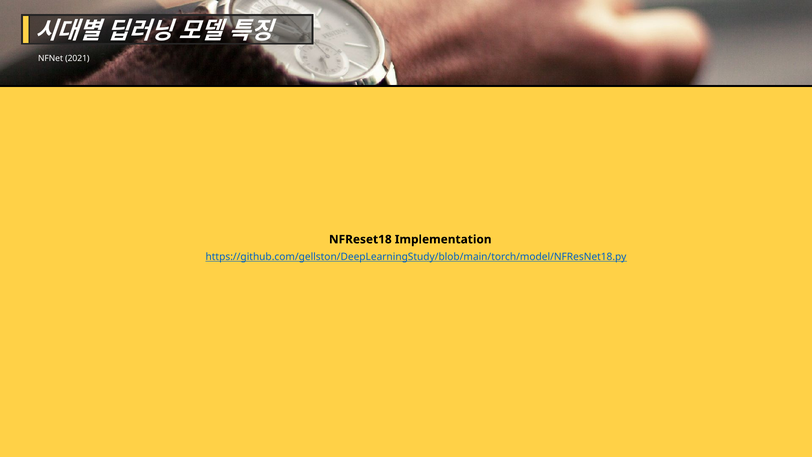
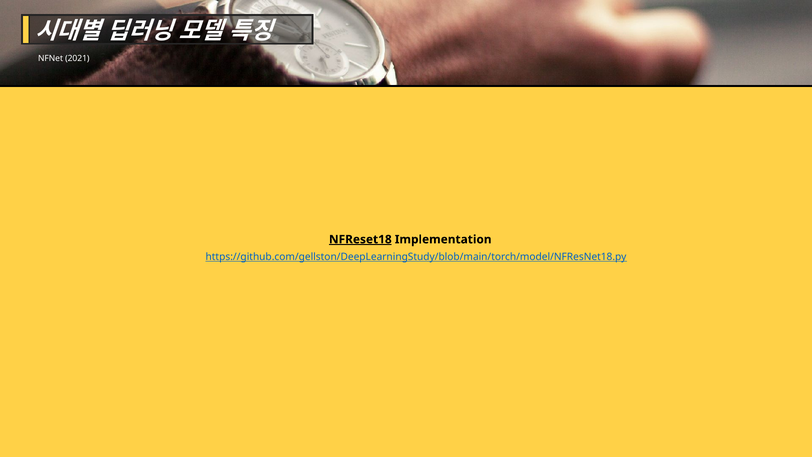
NFReset18 underline: none -> present
